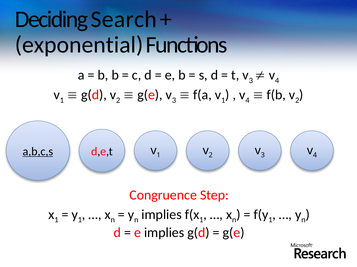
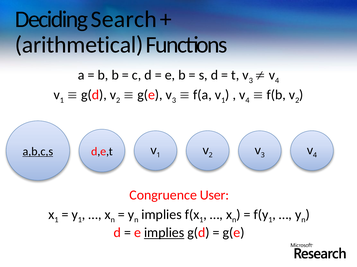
exponential: exponential -> arithmetical
Step: Step -> User
implies at (164, 233) underline: none -> present
